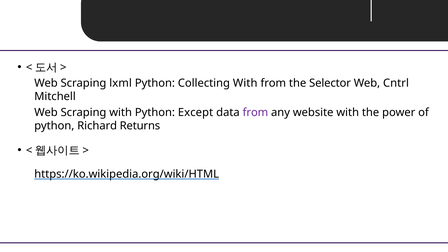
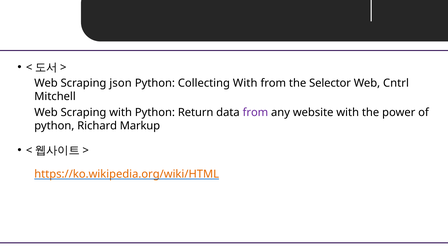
lxml: lxml -> json
Except: Except -> Return
Returns: Returns -> Markup
https://ko.wikipedia.org/wiki/HTML colour: black -> orange
